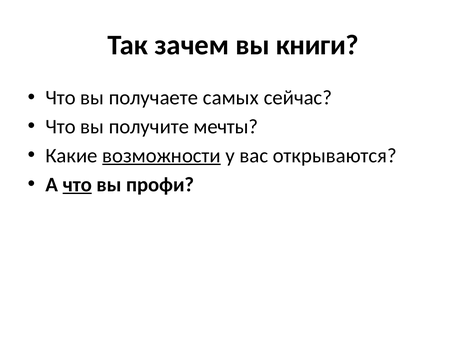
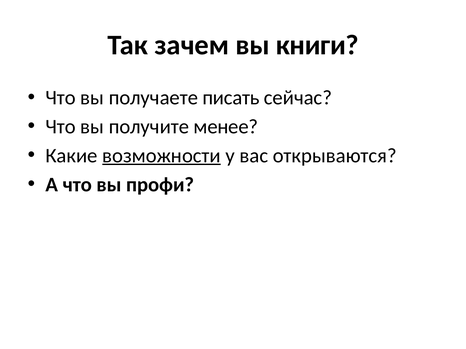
самых: самых -> писать
мечты: мечты -> менее
что at (77, 185) underline: present -> none
